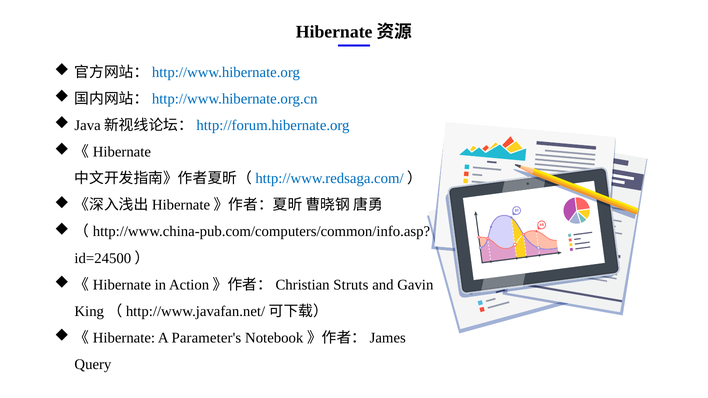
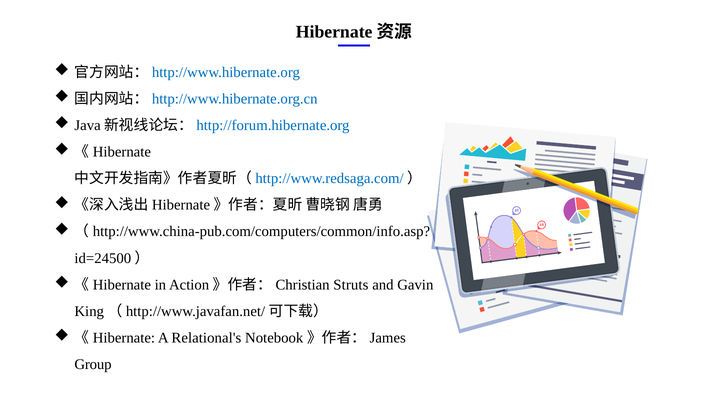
Parameter's: Parameter's -> Relational's
Query: Query -> Group
